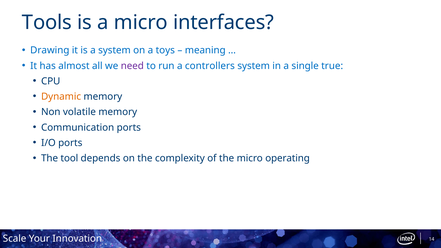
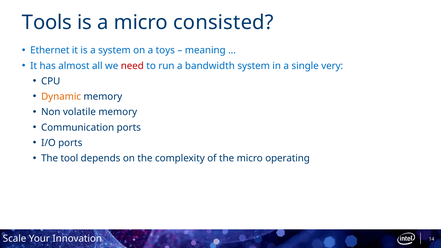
interfaces: interfaces -> consisted
Drawing: Drawing -> Ethernet
need colour: purple -> red
controllers: controllers -> bandwidth
true: true -> very
